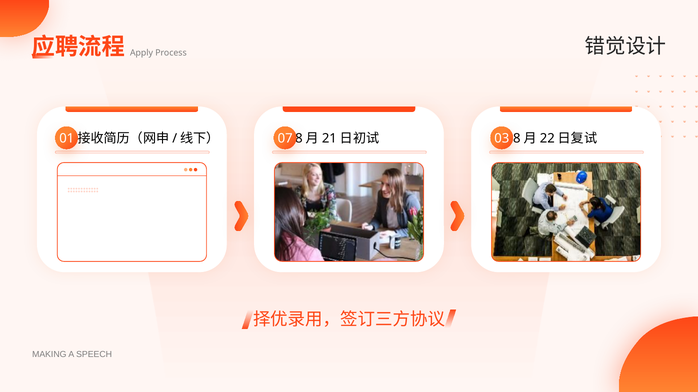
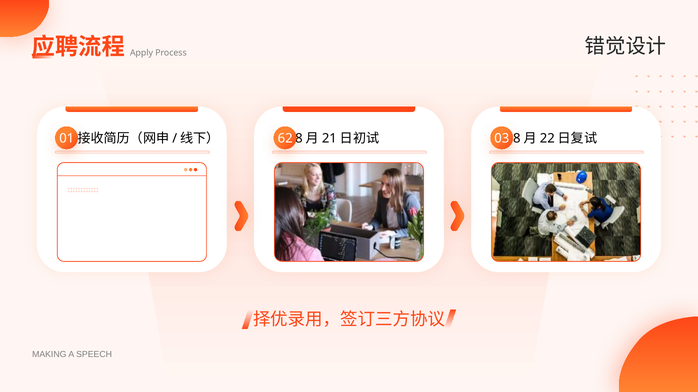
07: 07 -> 62
